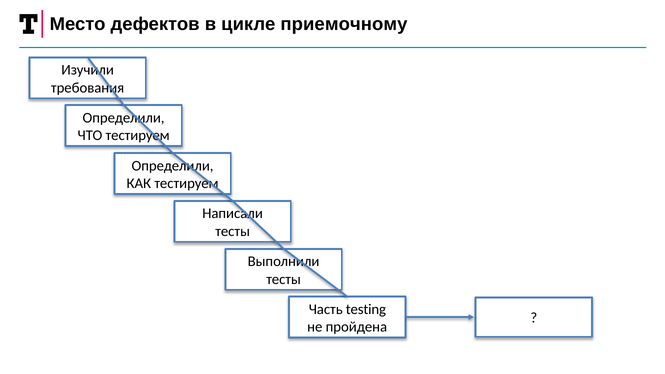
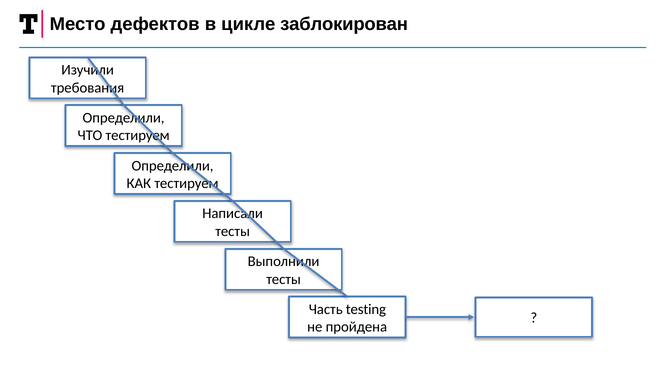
приемочному: приемочному -> заблокирован
